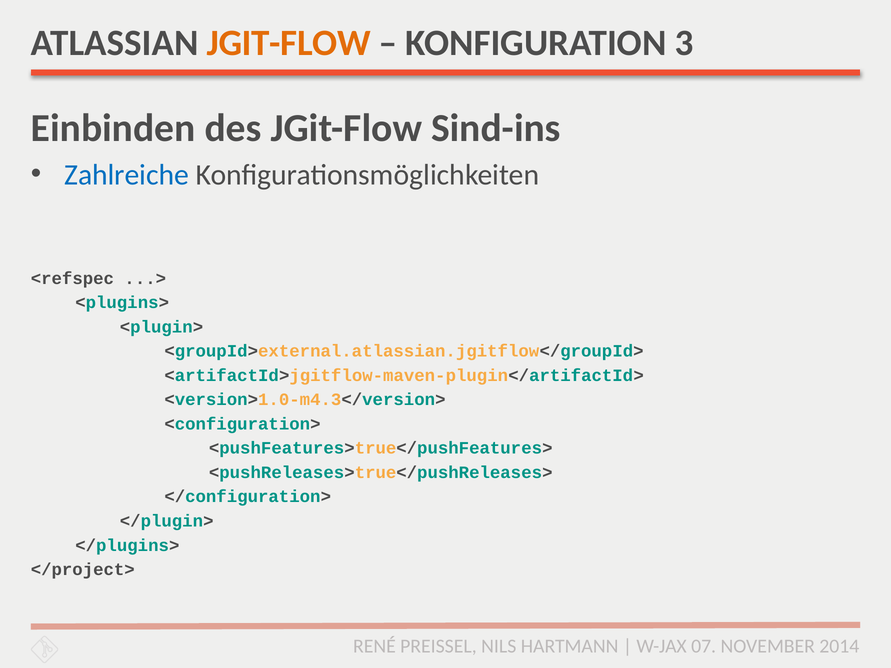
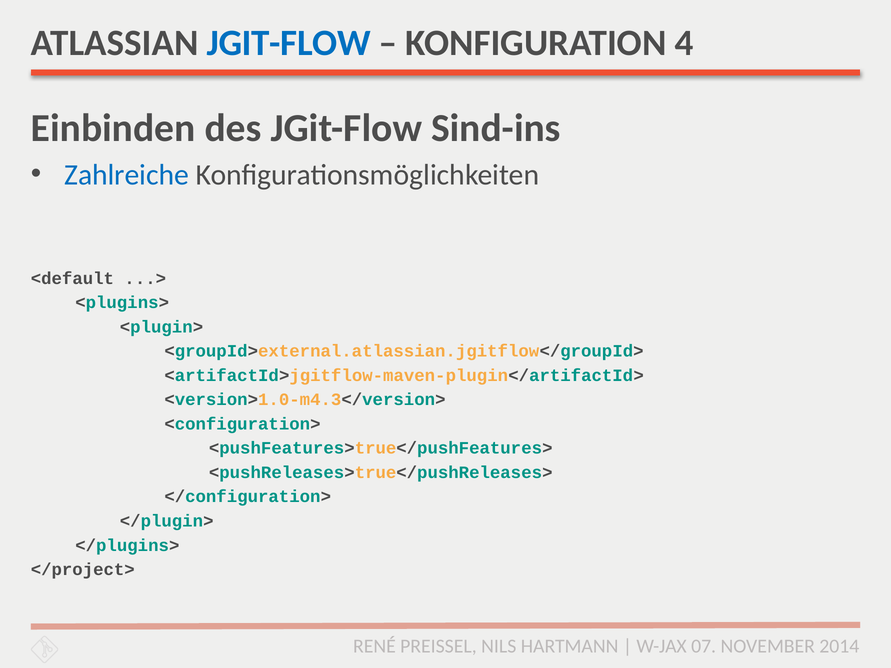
JGIT-FLOW at (289, 43) colour: orange -> blue
3: 3 -> 4
<refspec: <refspec -> <default
